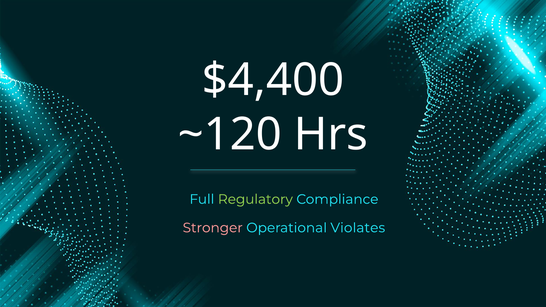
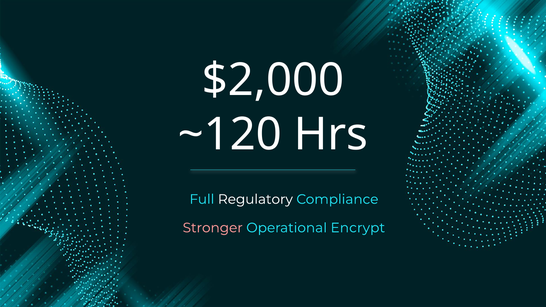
$4,400: $4,400 -> $2,000
Regulatory colour: light green -> white
Violates: Violates -> Encrypt
